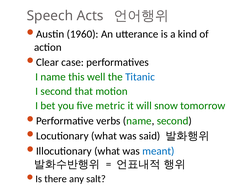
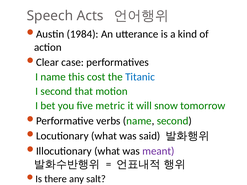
1960: 1960 -> 1984
well: well -> cost
meant colour: blue -> purple
